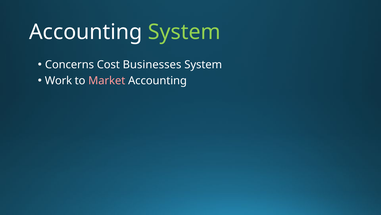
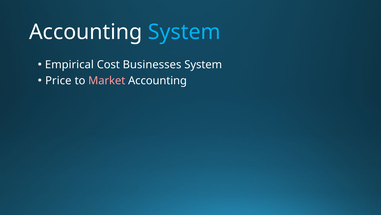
System at (184, 32) colour: light green -> light blue
Concerns: Concerns -> Empirical
Work: Work -> Price
